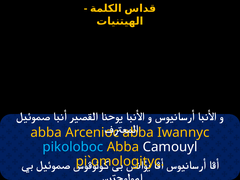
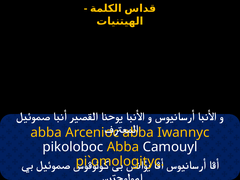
pikoloboc colour: light blue -> white
